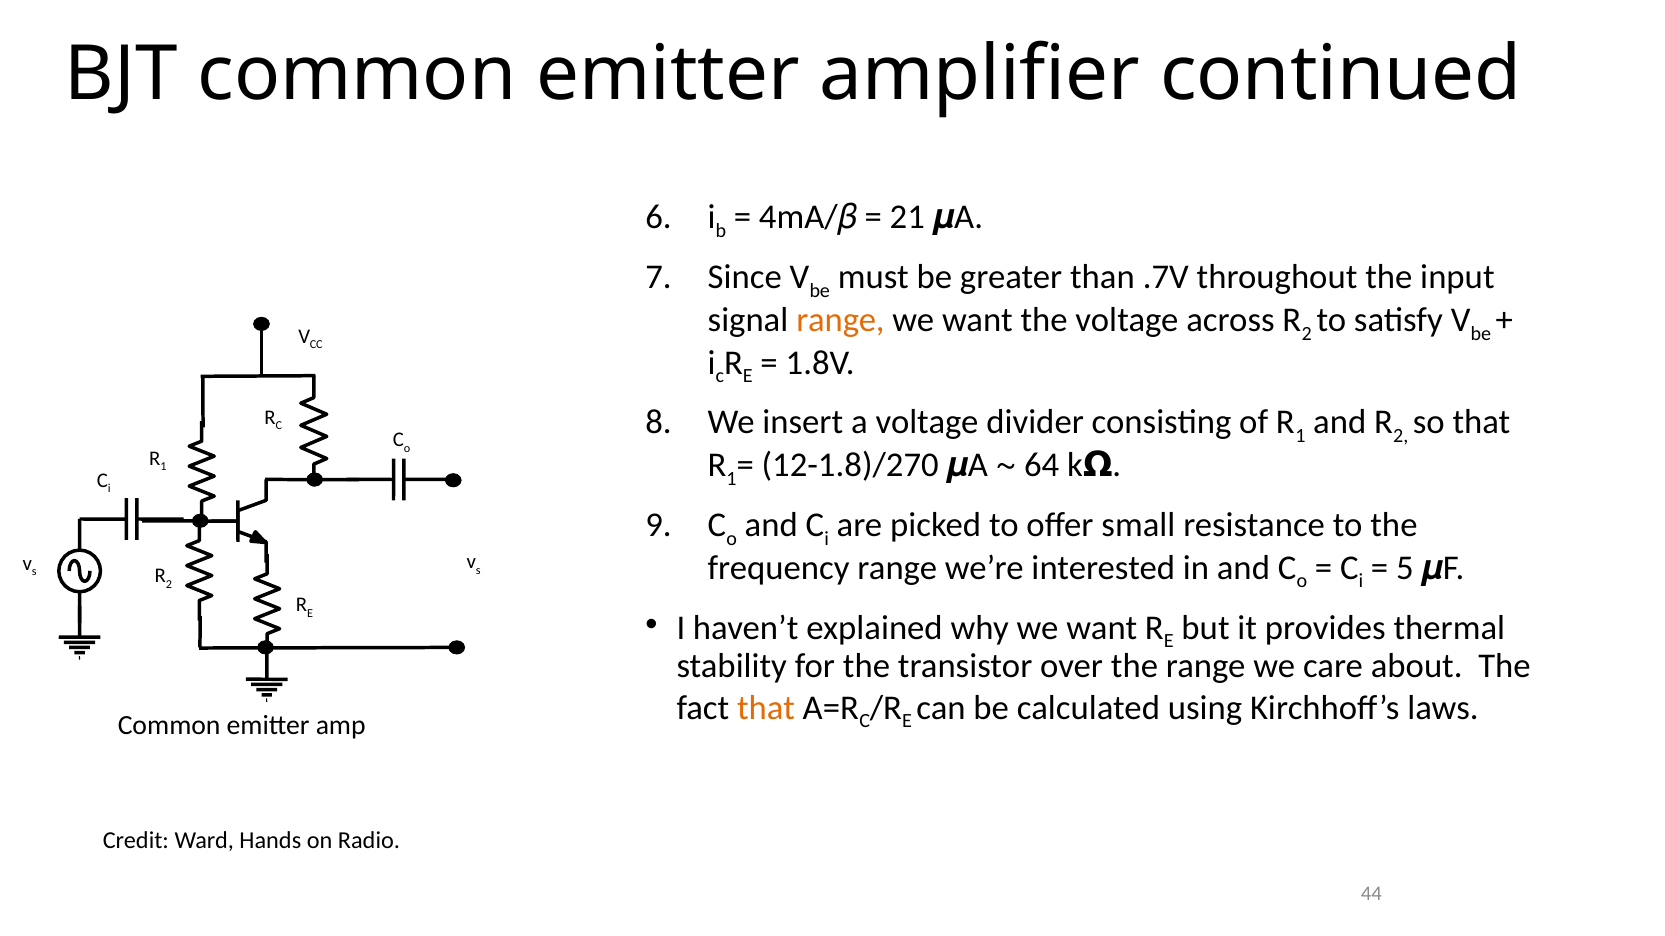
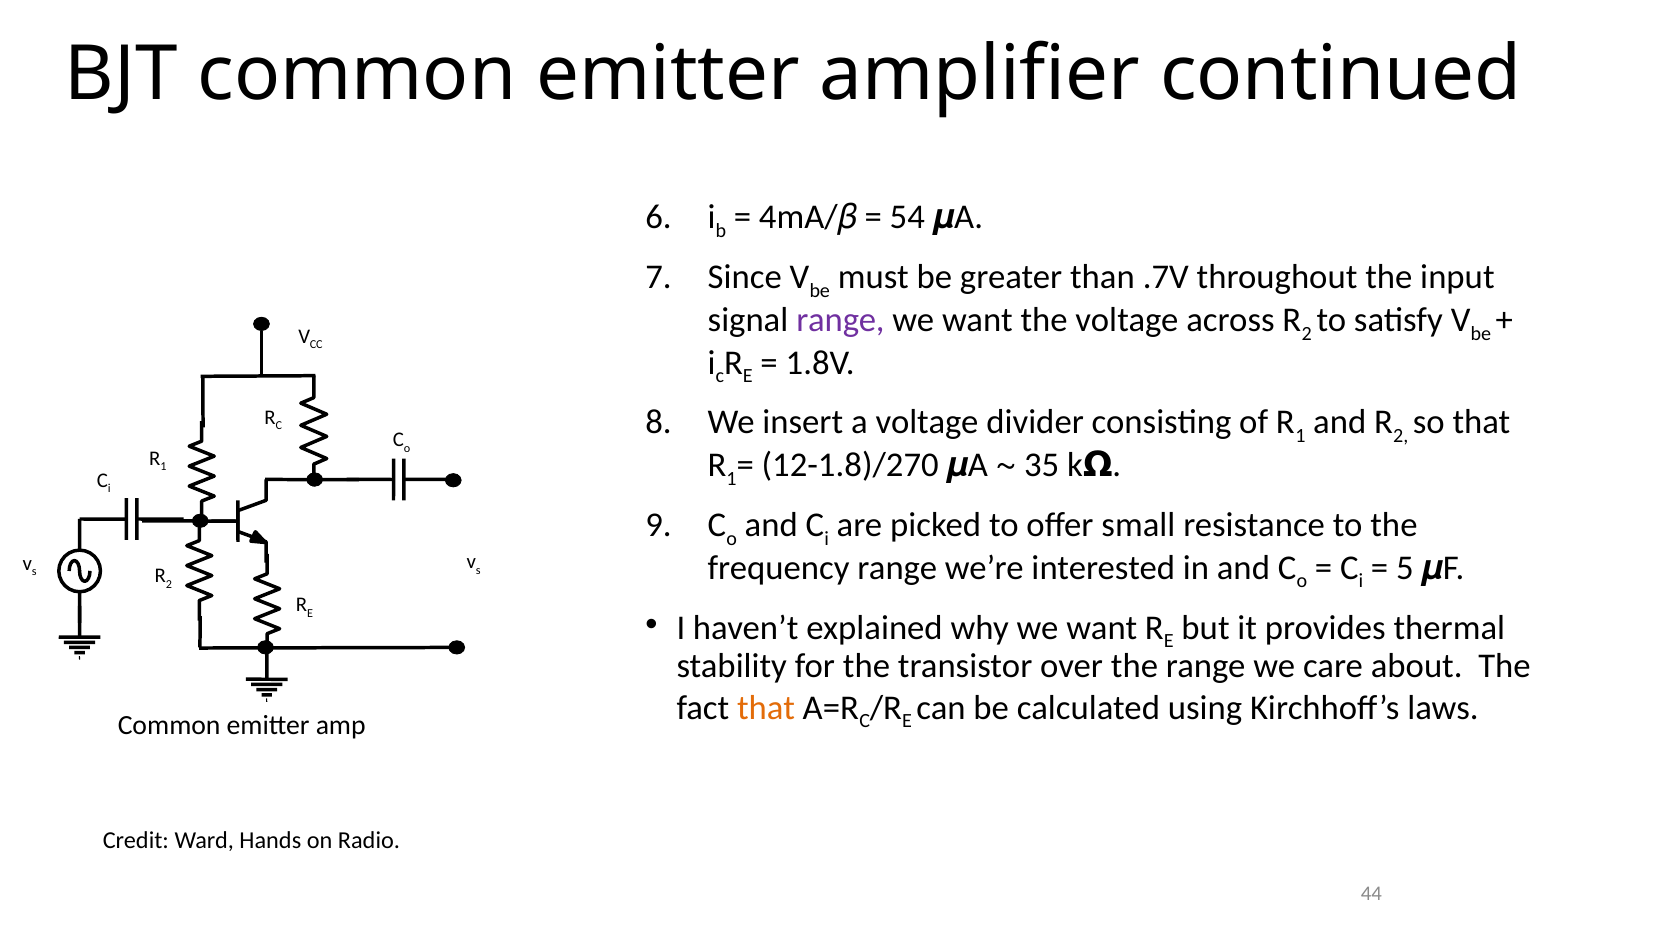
21: 21 -> 54
range at (840, 320) colour: orange -> purple
64: 64 -> 35
